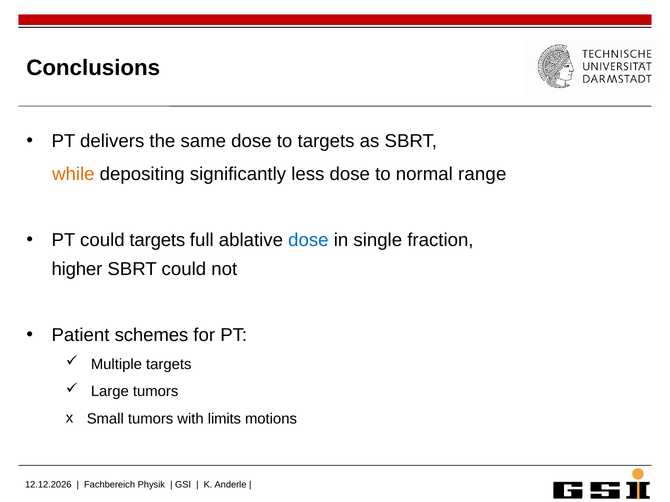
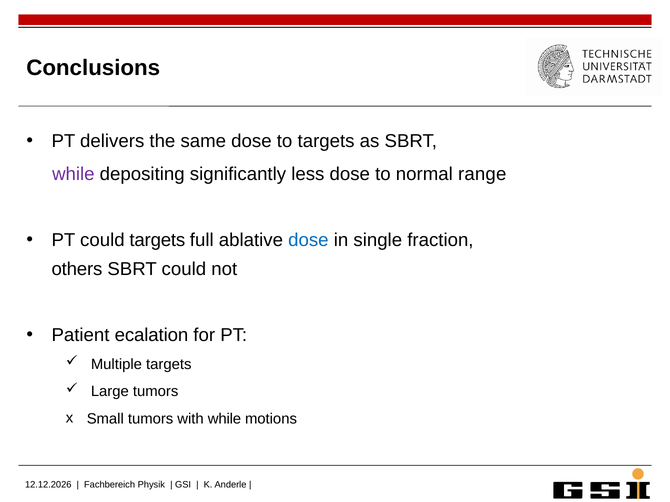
while at (73, 174) colour: orange -> purple
higher: higher -> others
schemes: schemes -> ecalation
with limits: limits -> while
